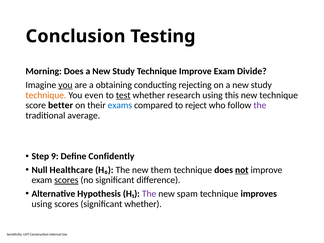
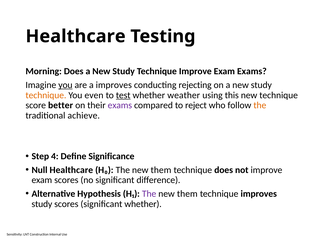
Conclusion at (76, 36): Conclusion -> Healthcare
Exam Divide: Divide -> Exams
a obtaining: obtaining -> improves
research: research -> weather
exams at (120, 105) colour: blue -> purple
the at (260, 105) colour: purple -> orange
average: average -> achieve
9: 9 -> 4
Confidently: Confidently -> Significance
not underline: present -> none
scores at (66, 180) underline: present -> none
spam at (187, 194): spam -> them
using at (42, 204): using -> study
